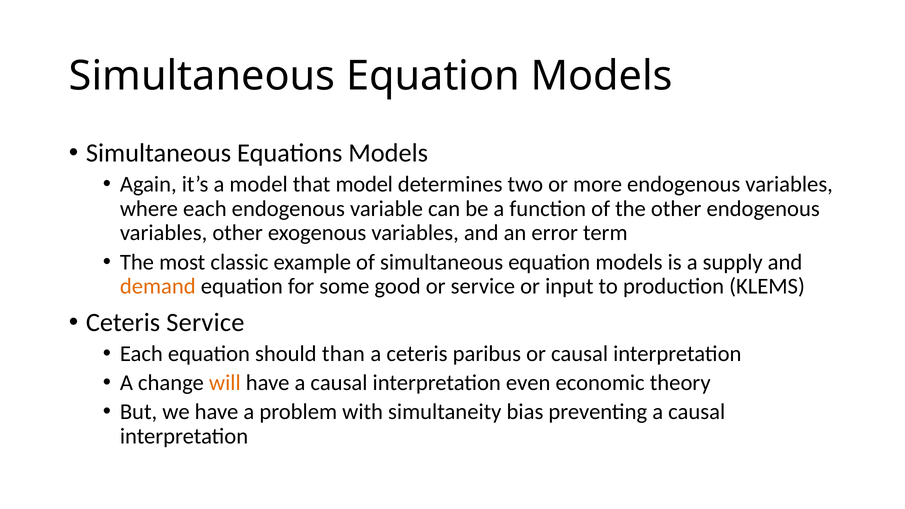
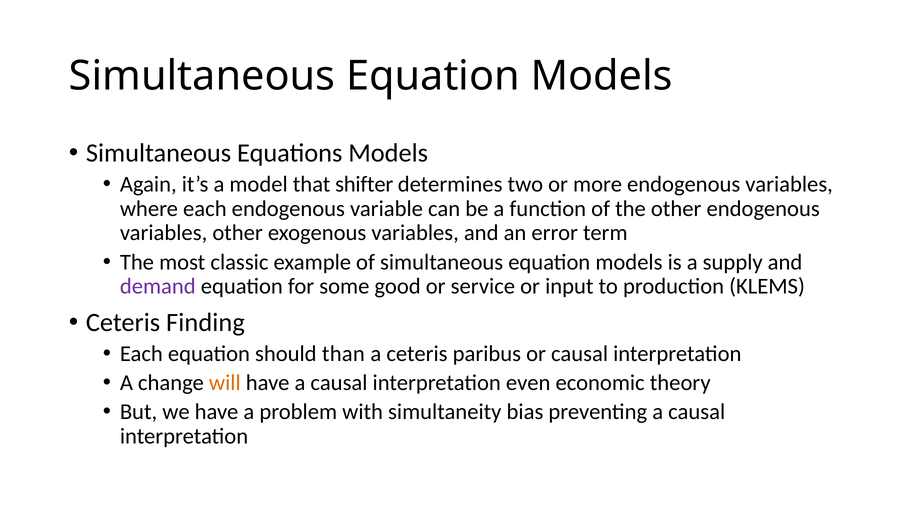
that model: model -> shifter
demand colour: orange -> purple
Ceteris Service: Service -> Finding
